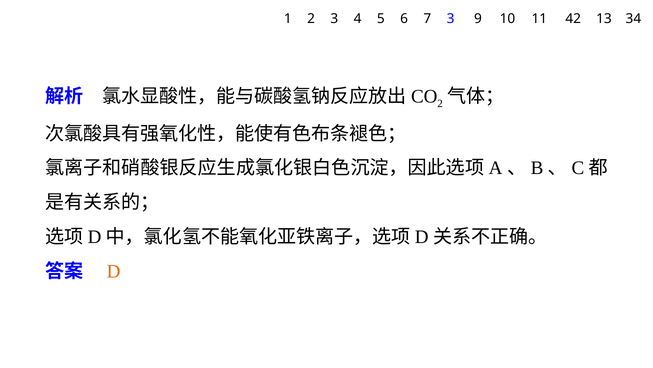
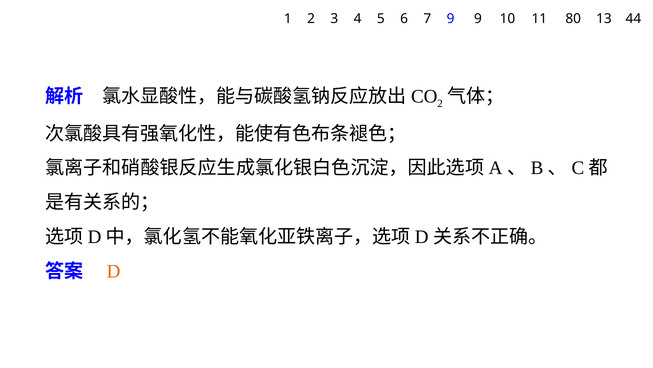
7 3: 3 -> 9
42: 42 -> 80
34: 34 -> 44
